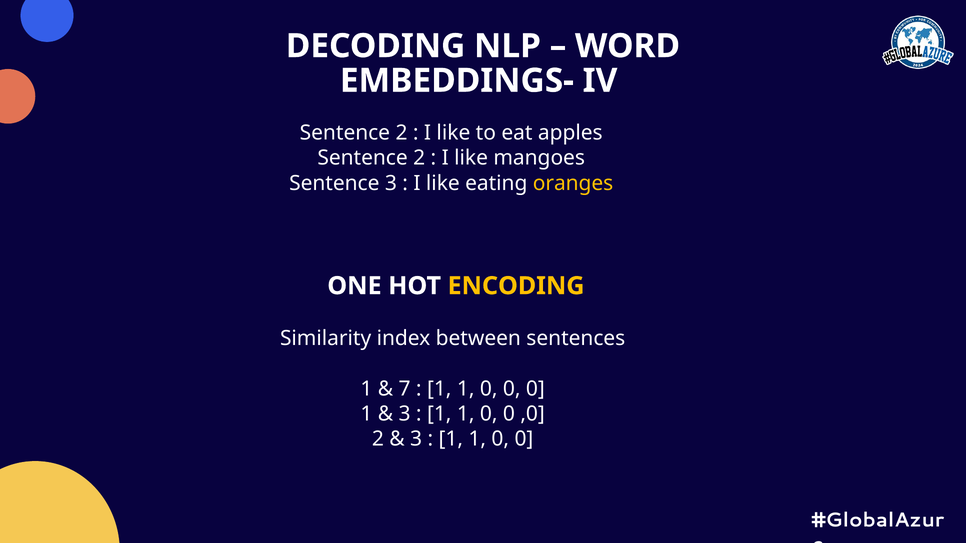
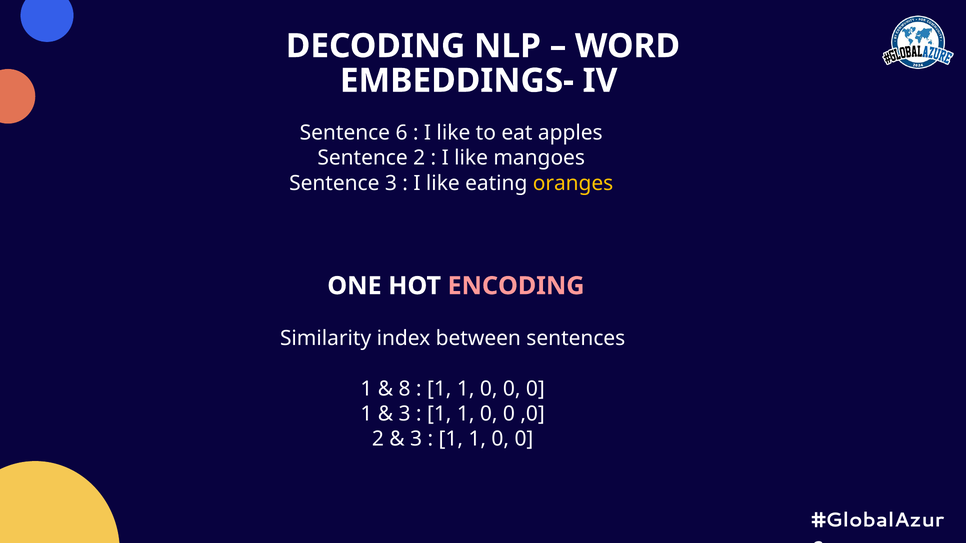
2 at (402, 133): 2 -> 6
ENCODING colour: yellow -> pink
7: 7 -> 8
